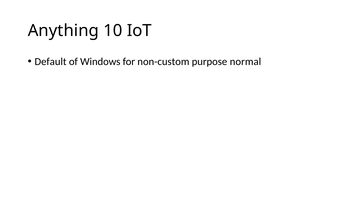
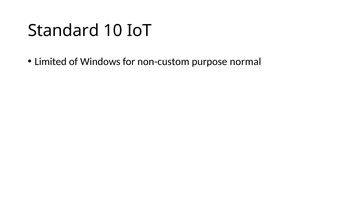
Anything: Anything -> Standard
Default: Default -> Limited
